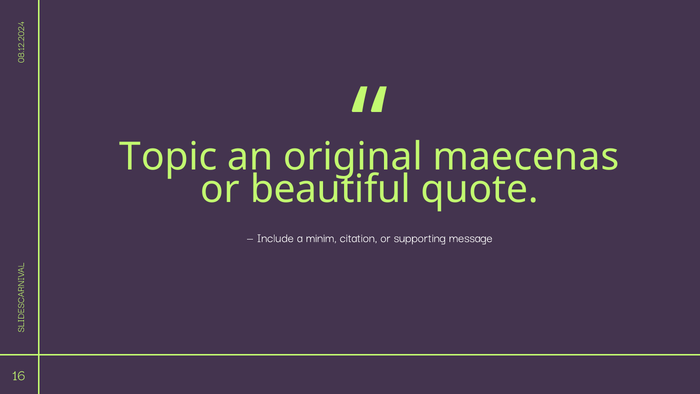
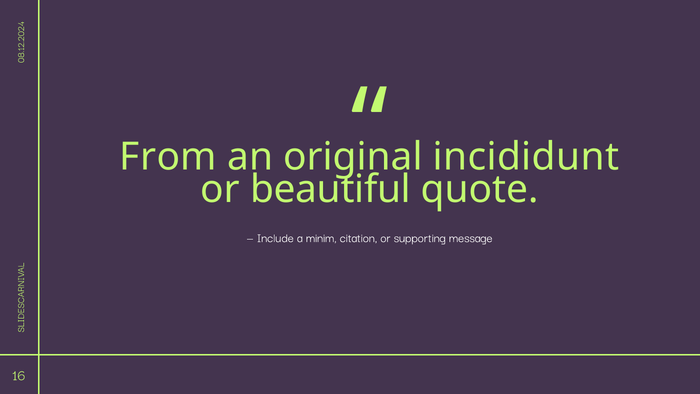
Topic: Topic -> From
maecenas: maecenas -> incididunt
